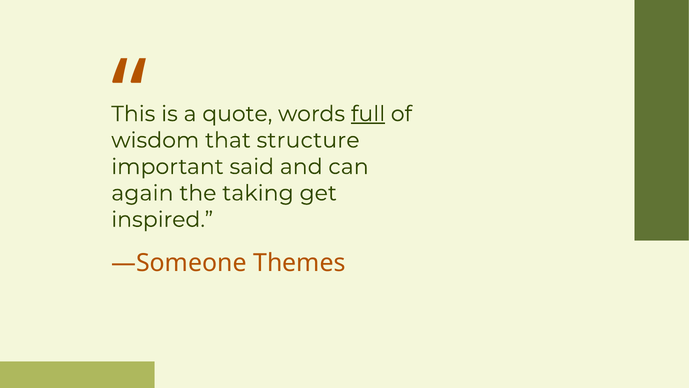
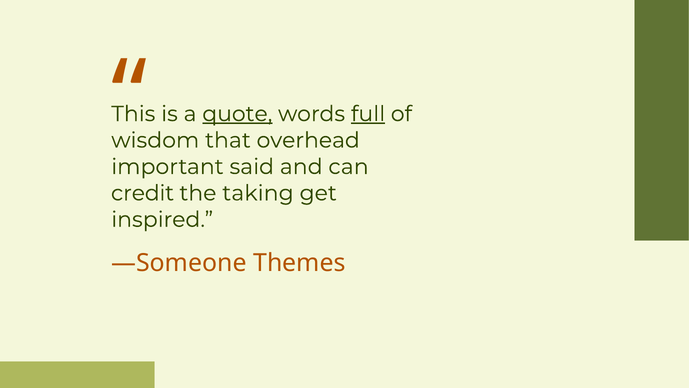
quote underline: none -> present
structure: structure -> overhead
again: again -> credit
